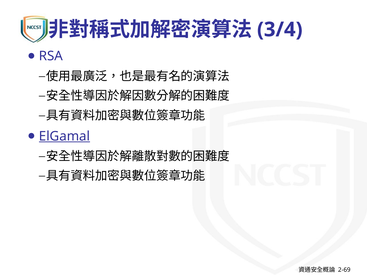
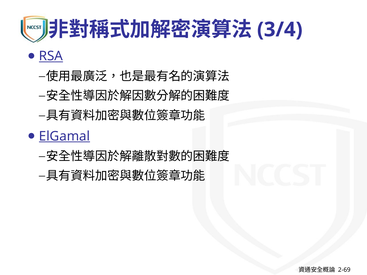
RSA underline: none -> present
